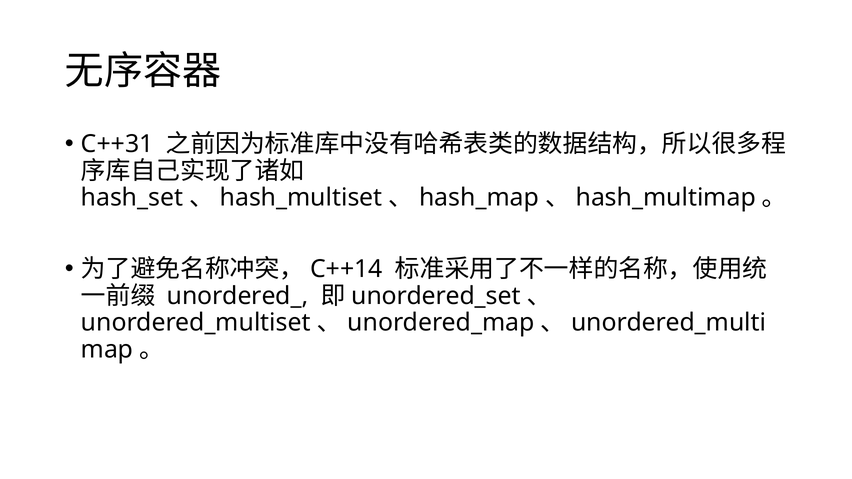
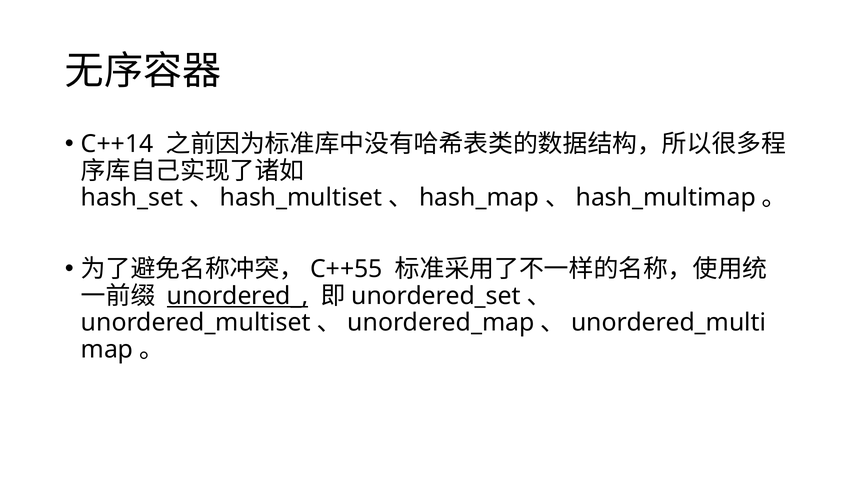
C++31: C++31 -> C++14
C++14: C++14 -> C++55
unordered_ underline: none -> present
